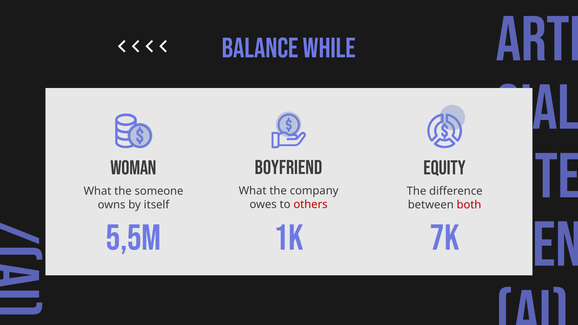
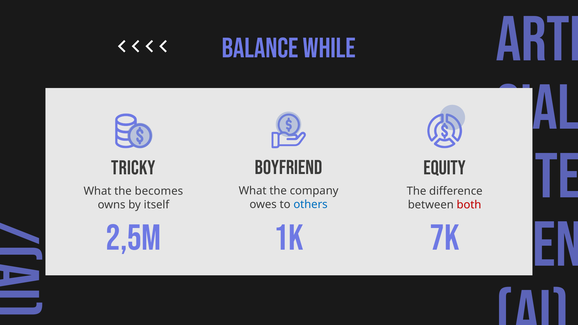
woman: woman -> tricky
someone: someone -> becomes
others colour: red -> blue
5,5M: 5,5M -> 2,5M
